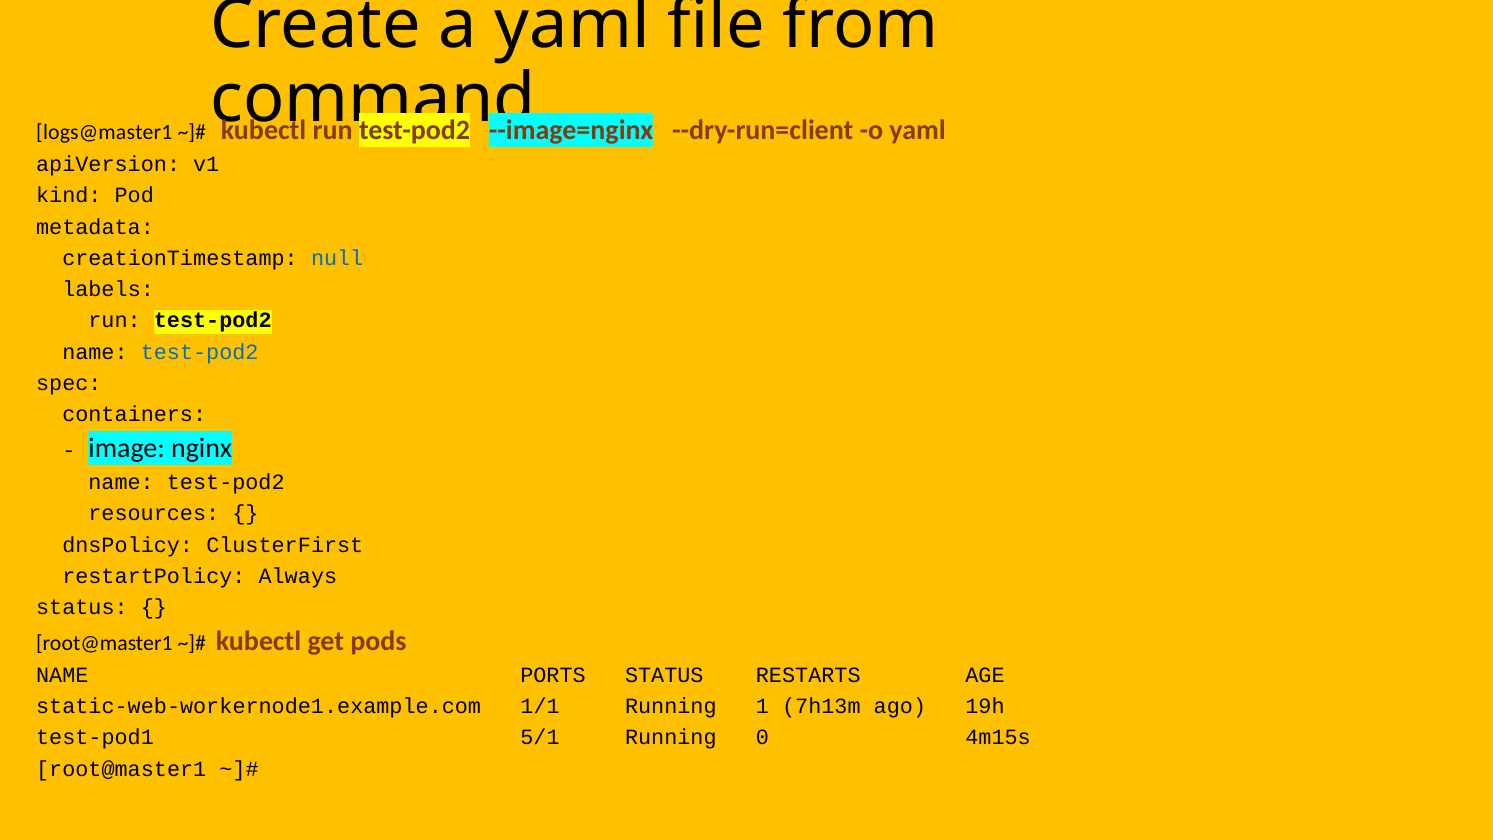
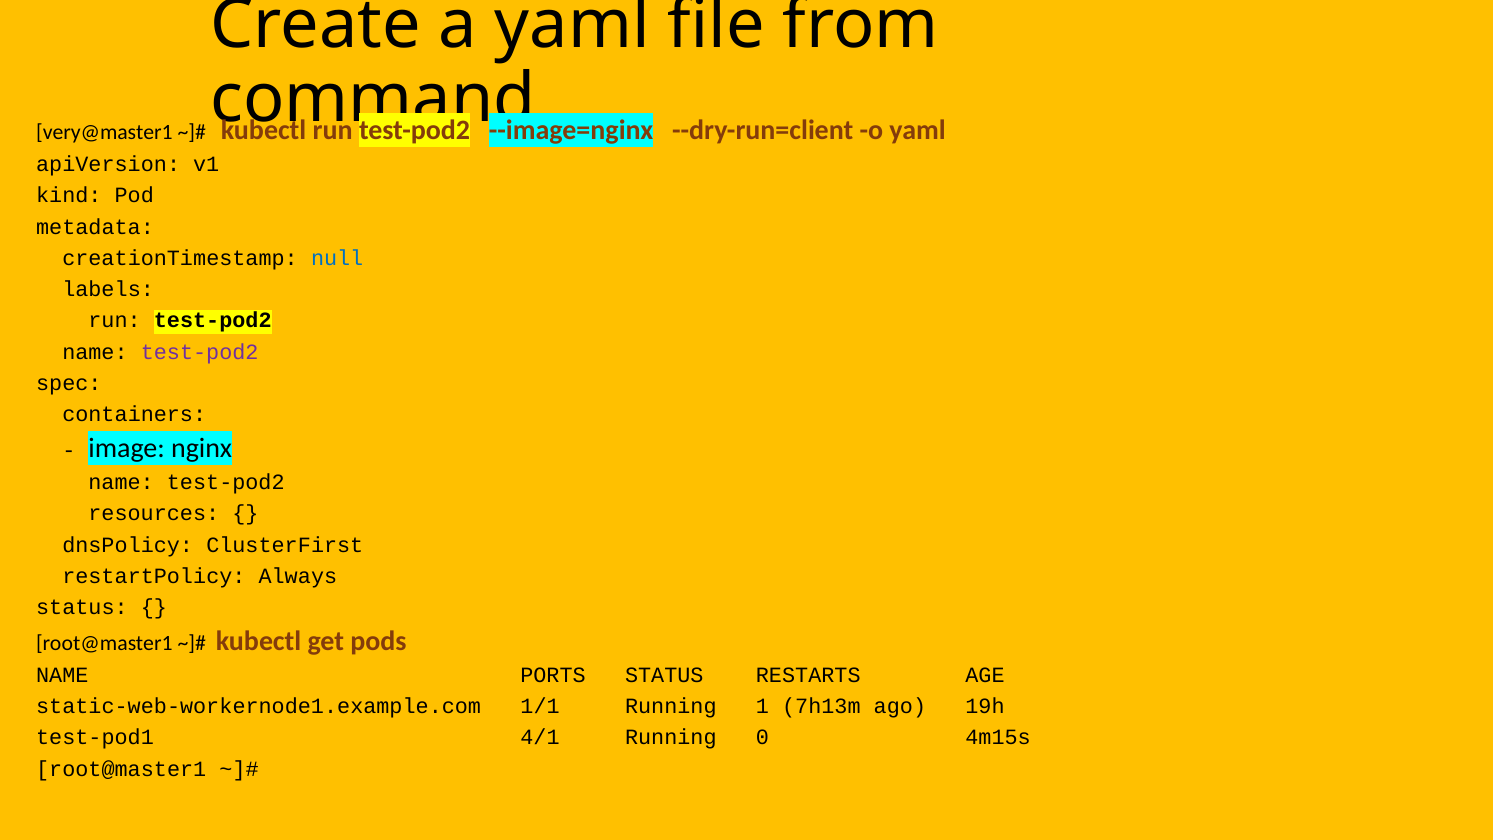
logs@master1: logs@master1 -> very@master1
test-pod2 at (200, 352) colour: blue -> purple
5/1: 5/1 -> 4/1
